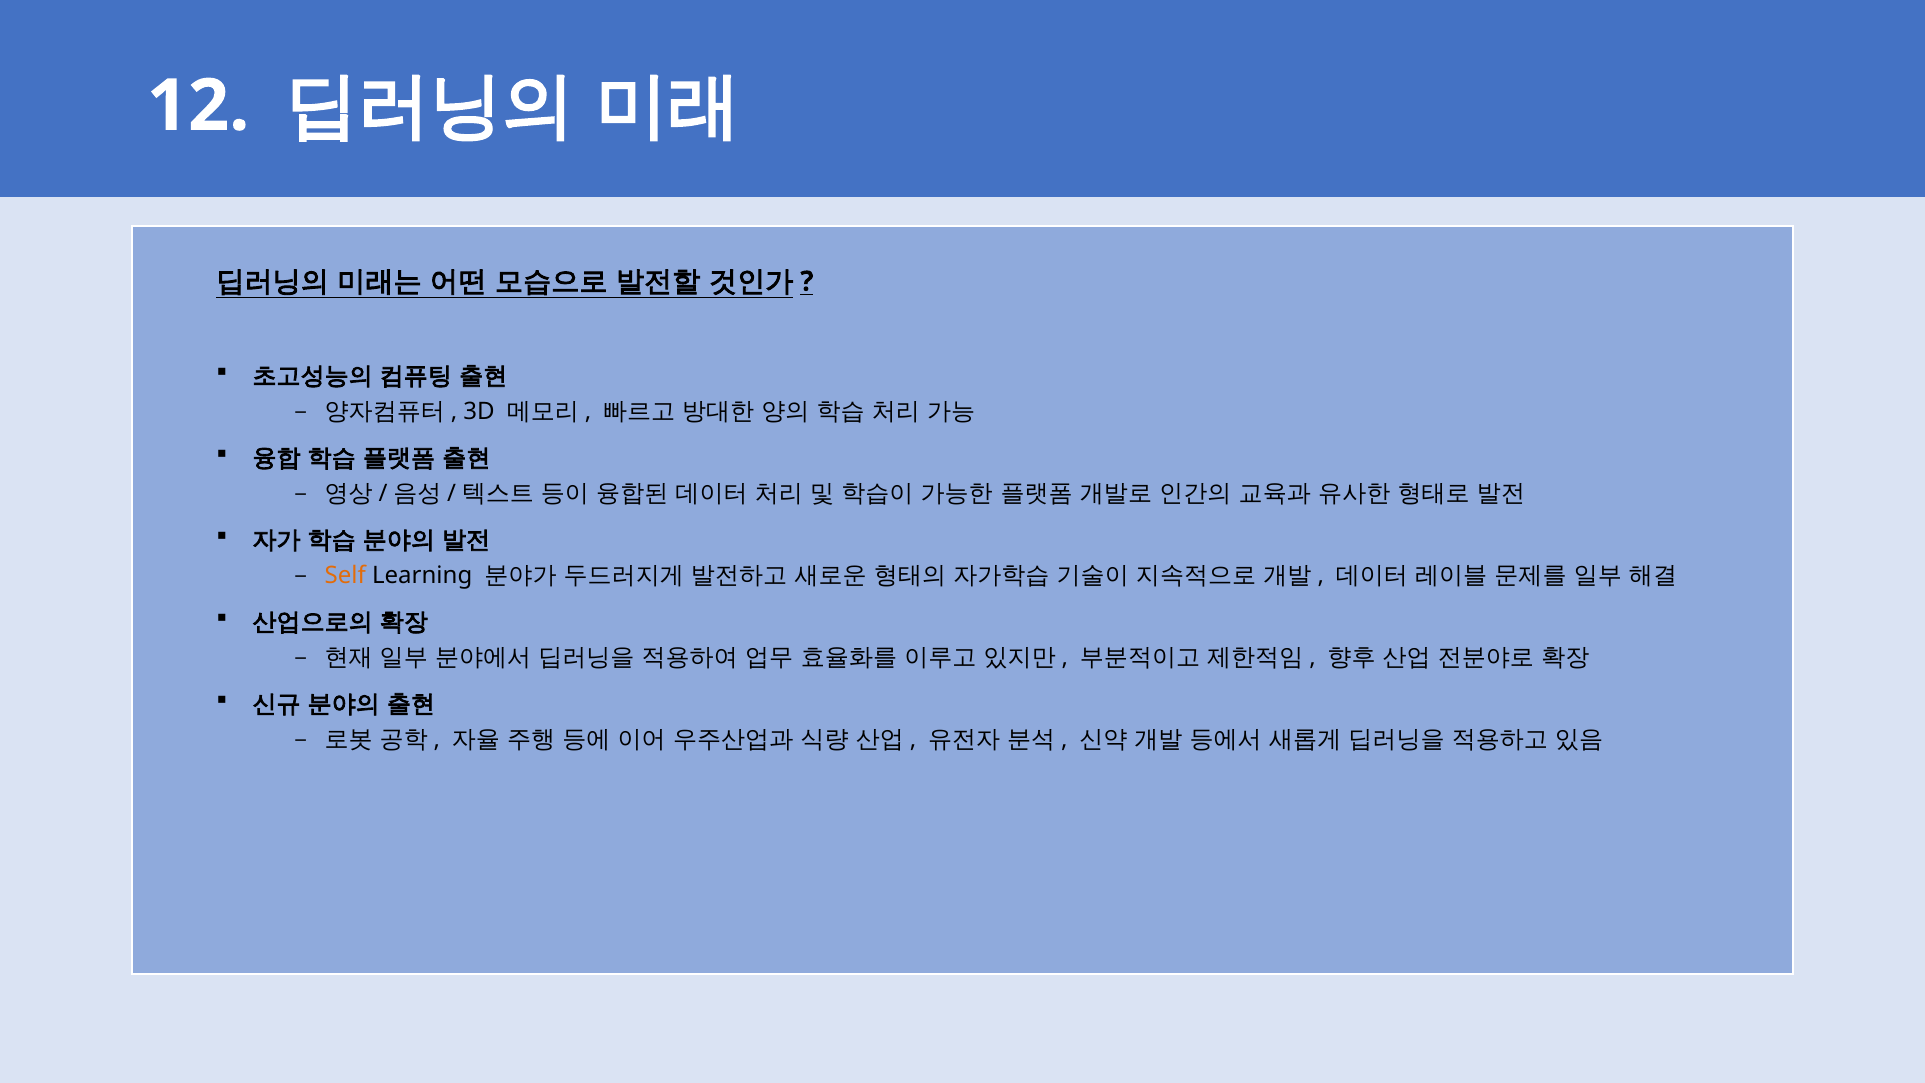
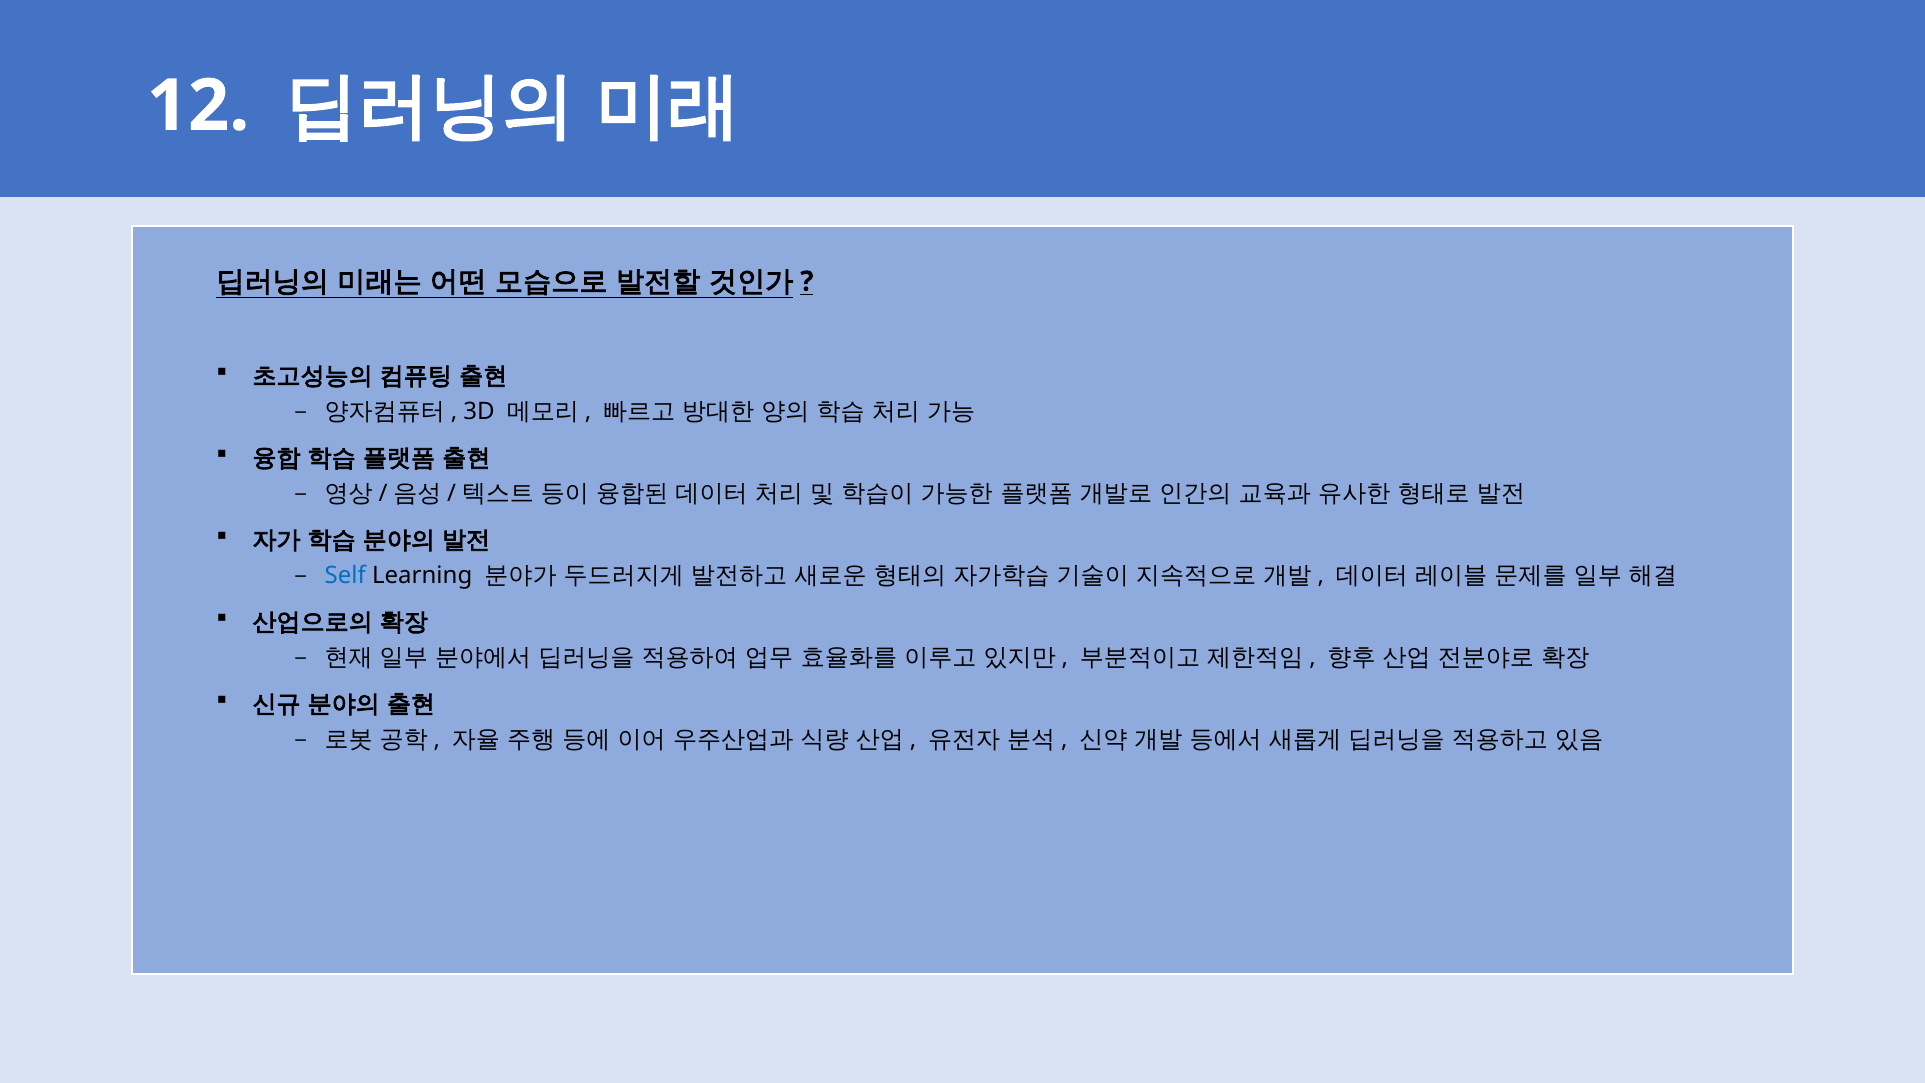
Self colour: orange -> blue
